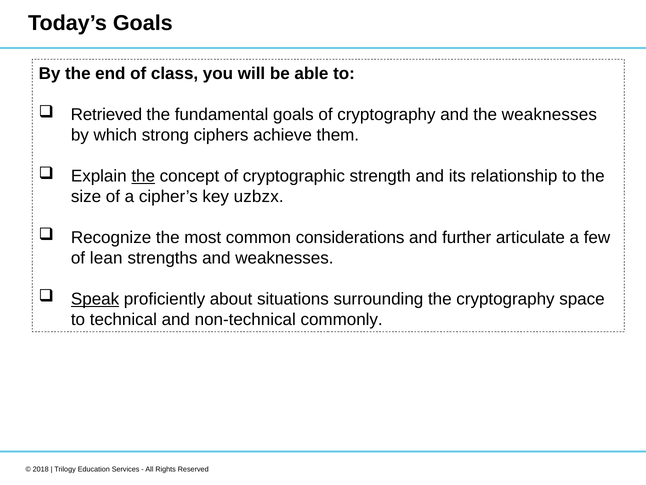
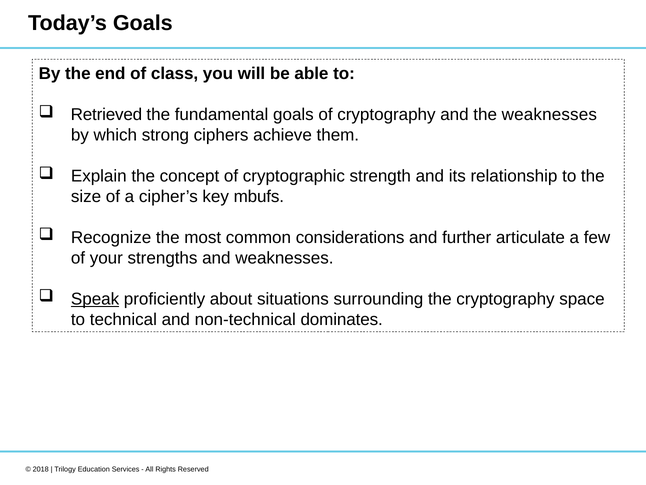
the at (143, 176) underline: present -> none
uzbzx: uzbzx -> mbufs
lean: lean -> your
commonly: commonly -> dominates
